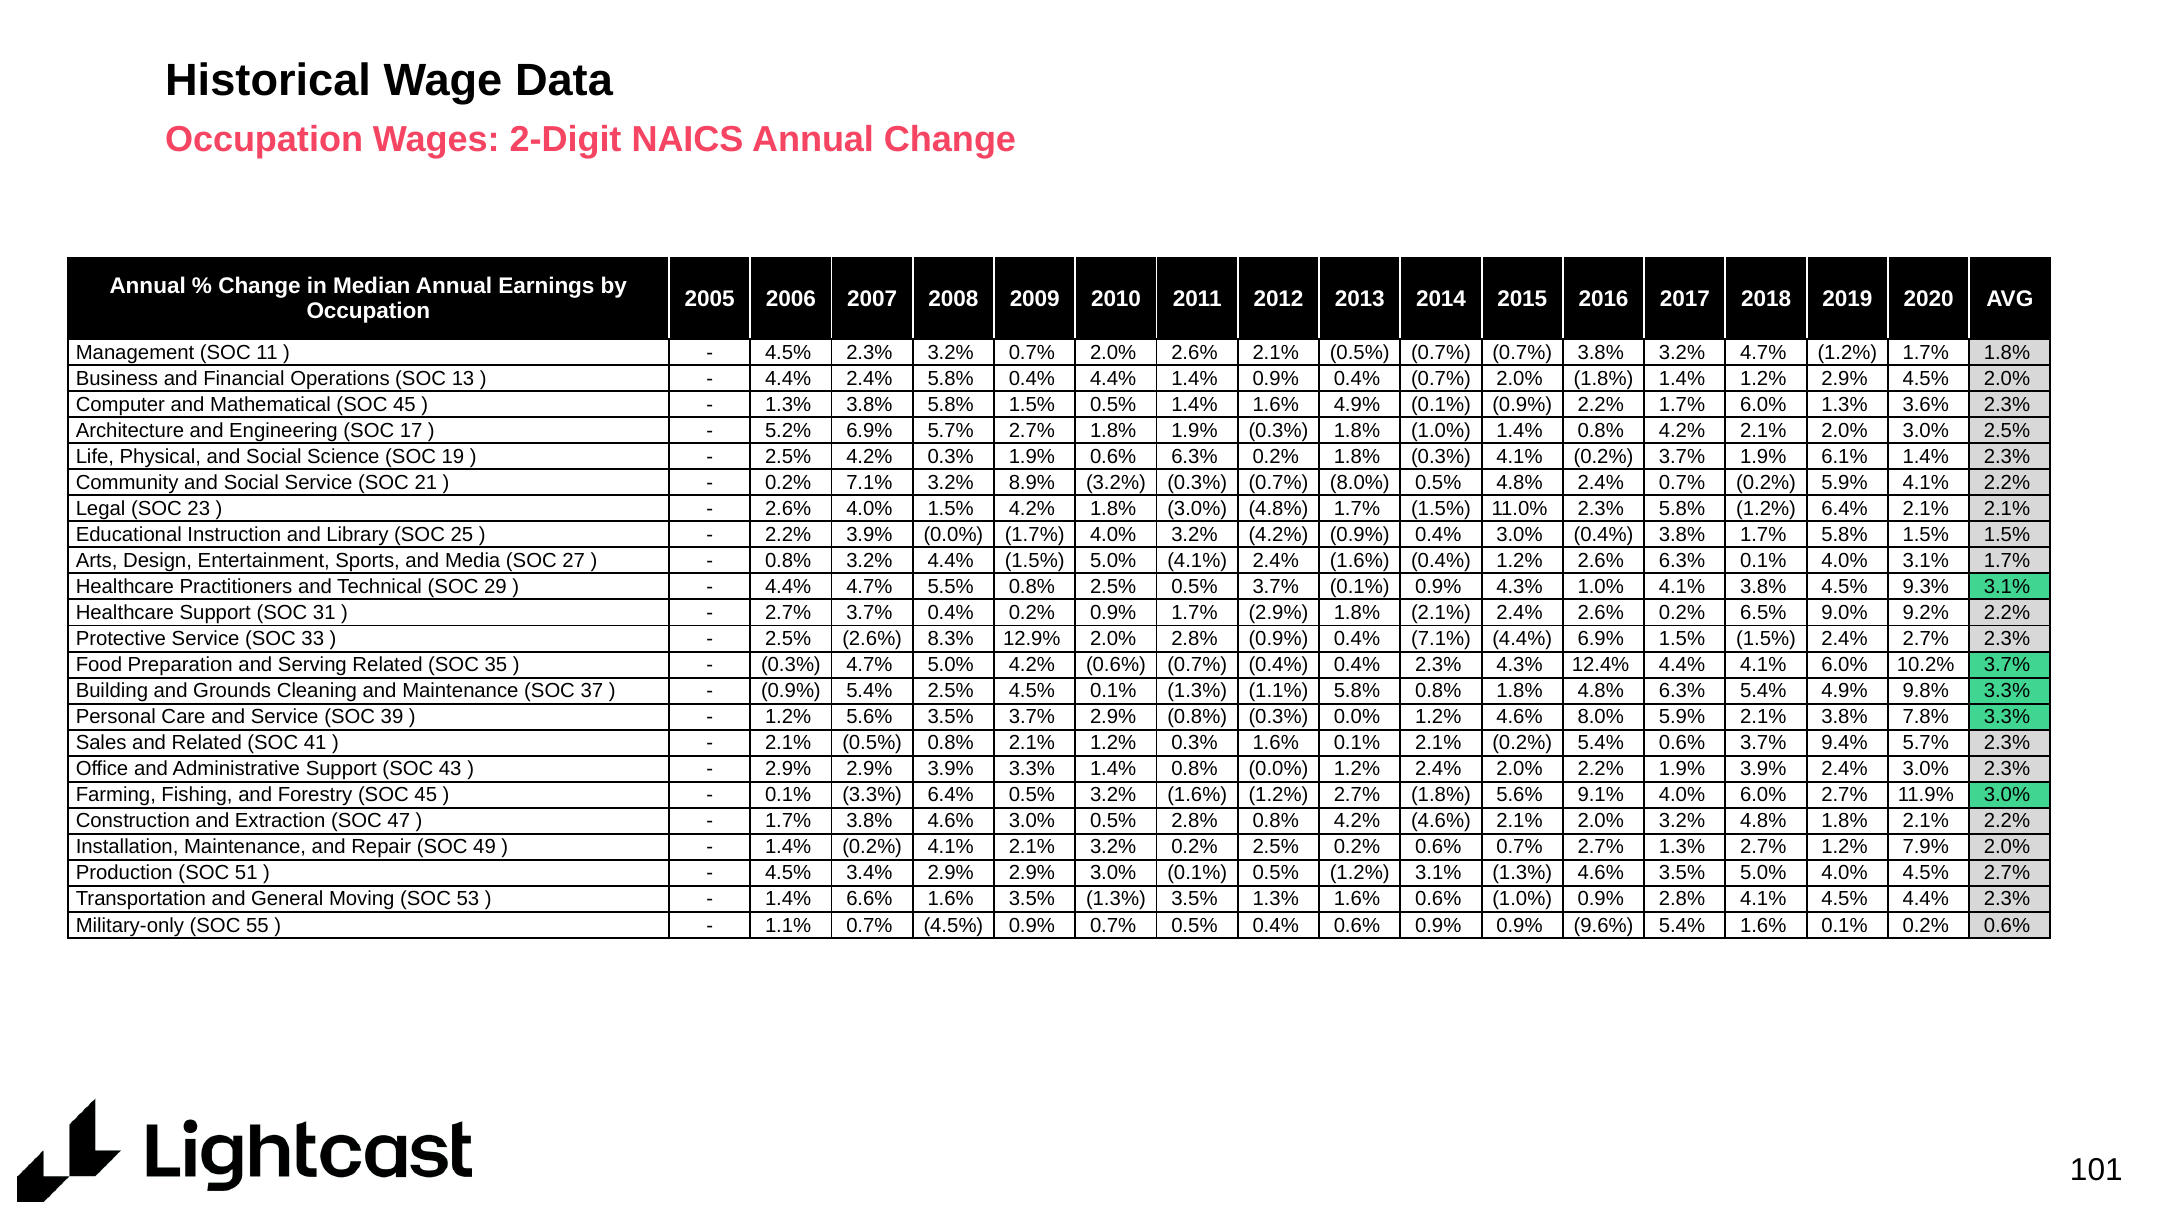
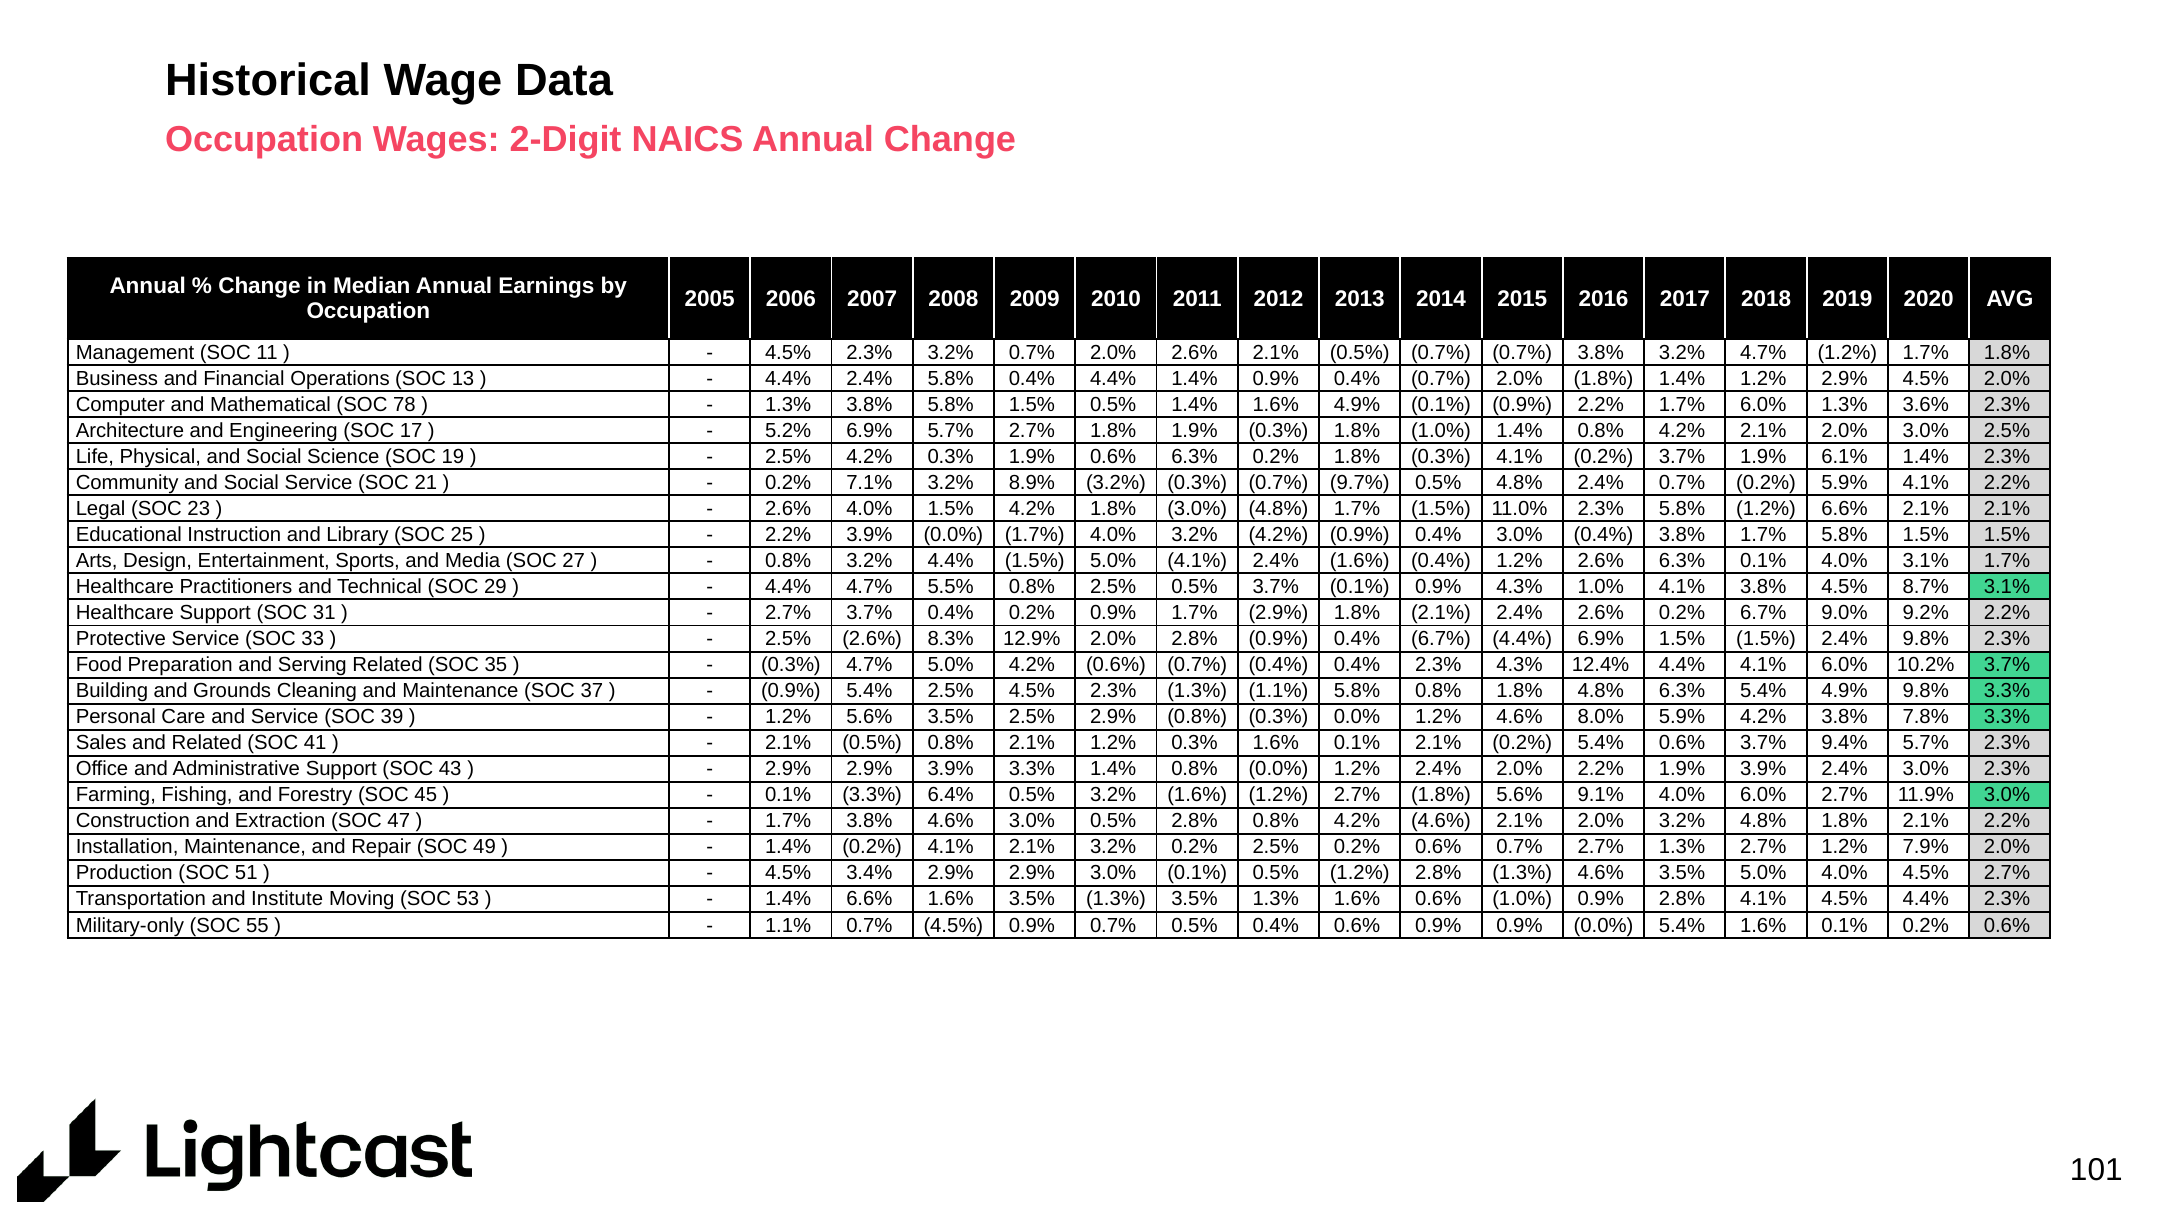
Mathematical SOC 45: 45 -> 78
0.7% 8.0%: 8.0% -> 9.7%
1.2% 6.4%: 6.4% -> 6.6%
9.3%: 9.3% -> 8.7%
0.2% 6.5%: 6.5% -> 6.7%
0.4% 7.1%: 7.1% -> 6.7%
2.4% 2.7%: 2.7% -> 9.8%
2.5% 4.5% 0.1%: 0.1% -> 2.3%
3.5% 3.7%: 3.7% -> 2.5%
5.9% 2.1%: 2.1% -> 4.2%
1.2% 3.1%: 3.1% -> 2.8%
General: General -> Institute
0.9% 9.6%: 9.6% -> 0.0%
